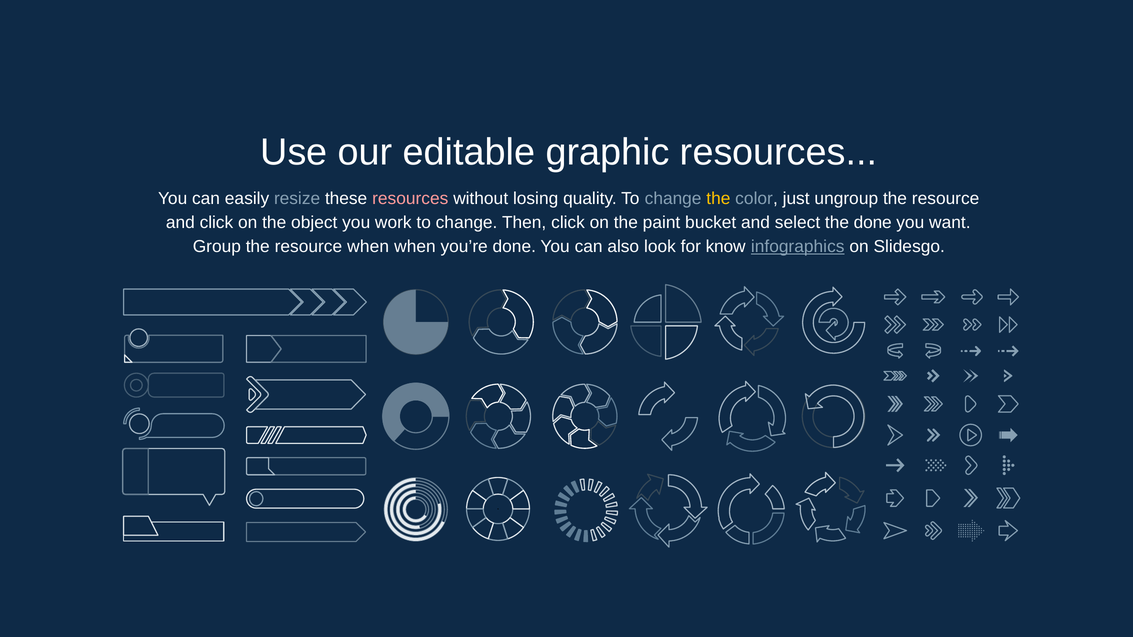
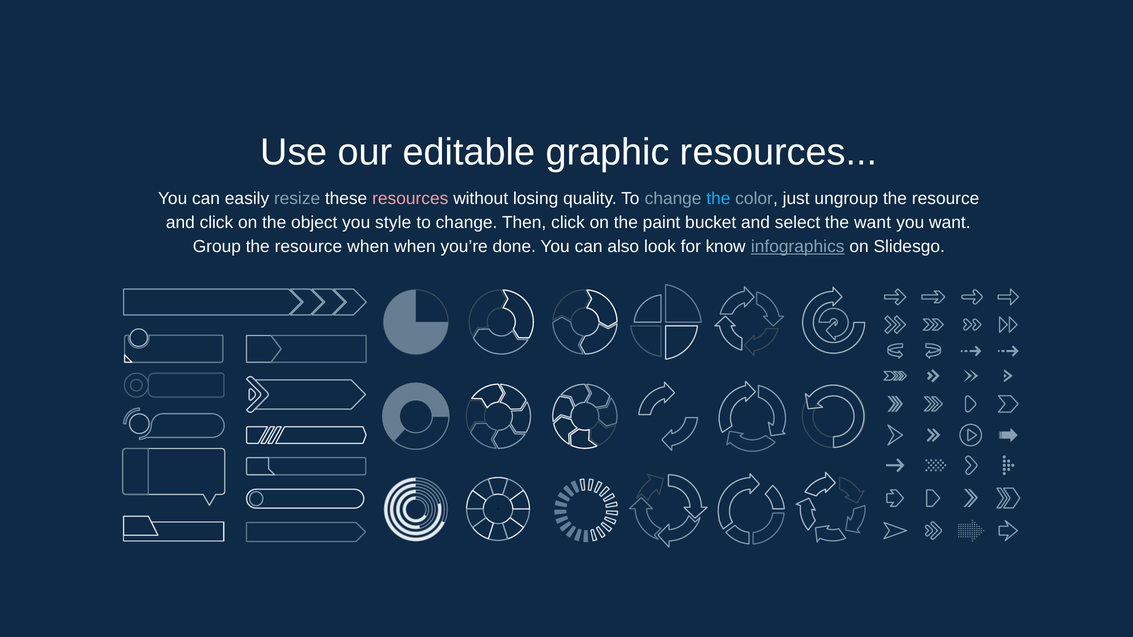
the at (718, 199) colour: yellow -> light blue
work: work -> style
the done: done -> want
